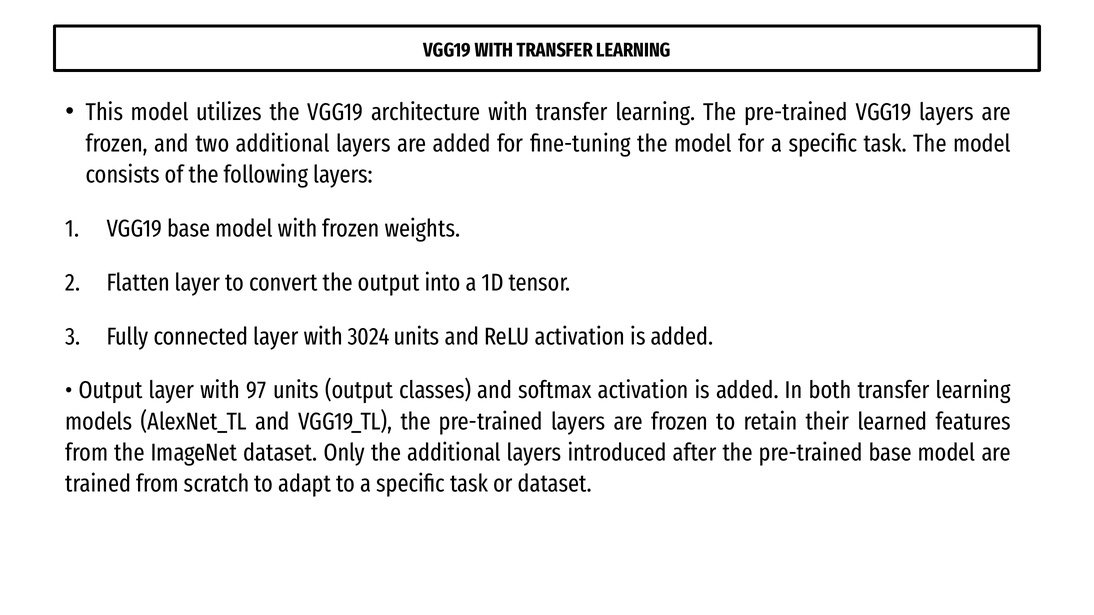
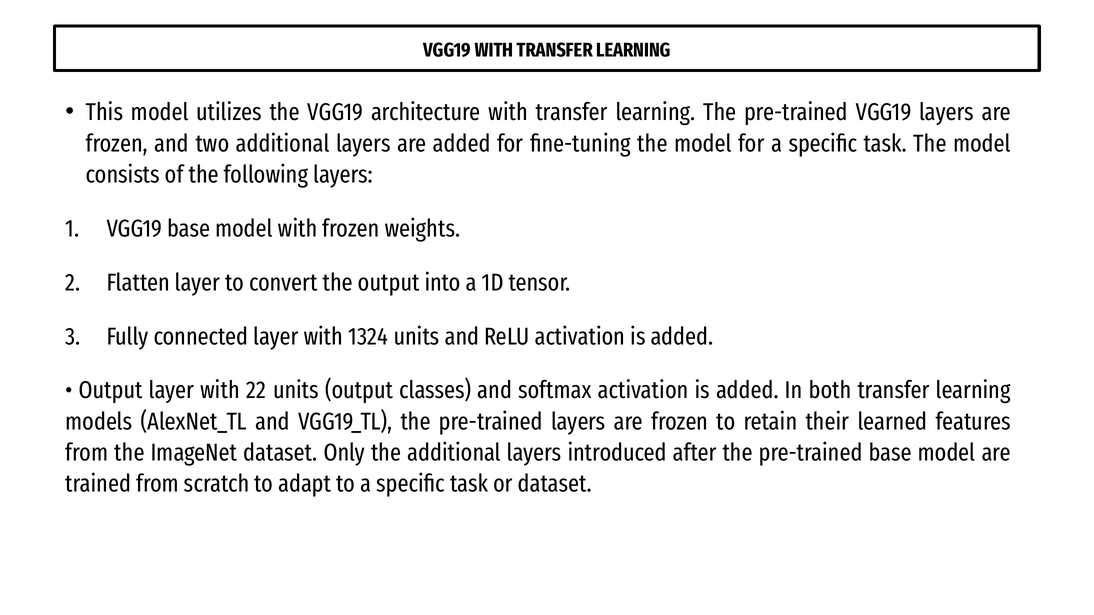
3024: 3024 -> 1324
97: 97 -> 22
